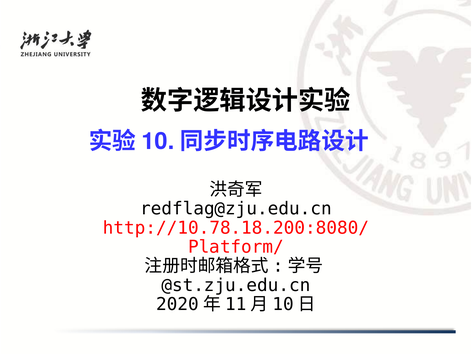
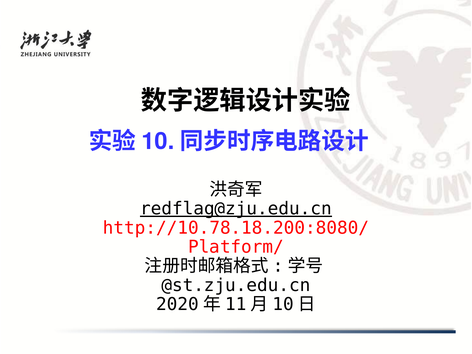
redflag@zju.edu.cn underline: none -> present
